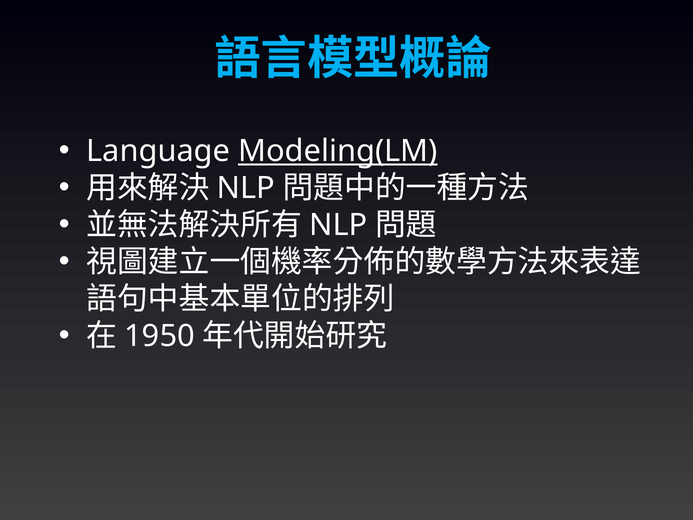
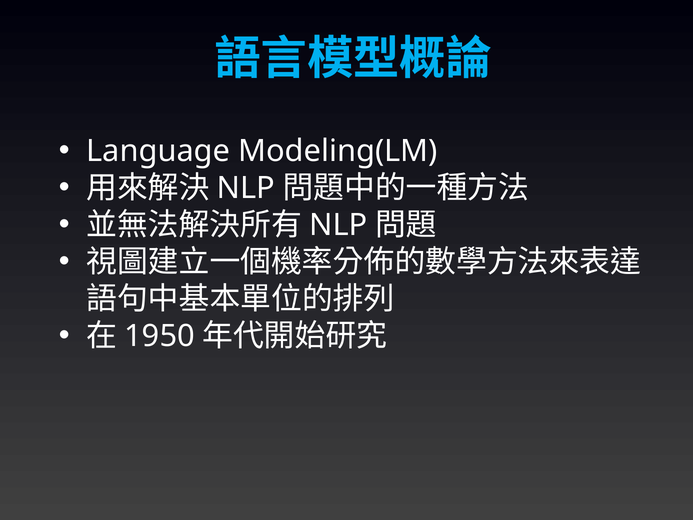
Modeling(LM underline: present -> none
